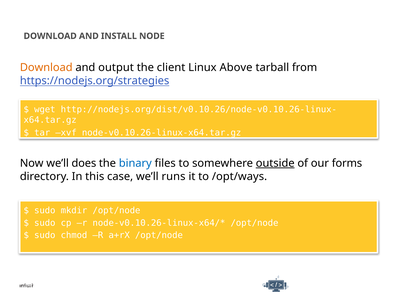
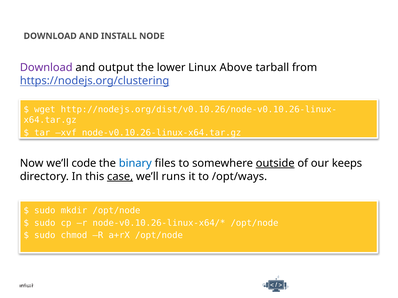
Download at (46, 68) colour: orange -> purple
client: client -> lower
https://nodejs.org/strategies: https://nodejs.org/strategies -> https://nodejs.org/clustering
does: does -> code
forms: forms -> keeps
case underline: none -> present
